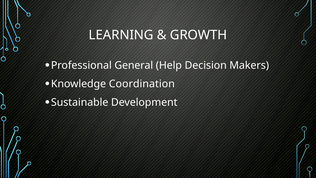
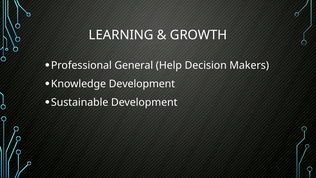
Knowledge Coordination: Coordination -> Development
